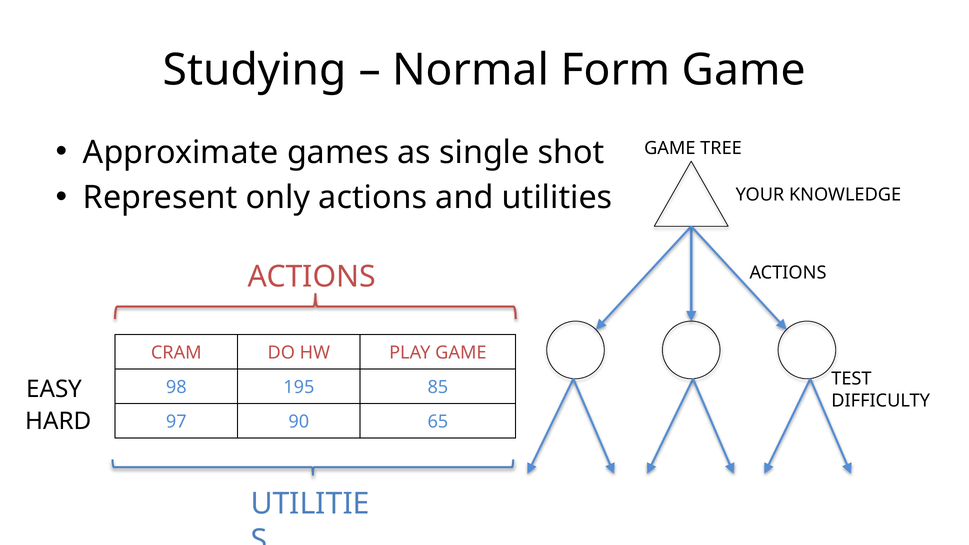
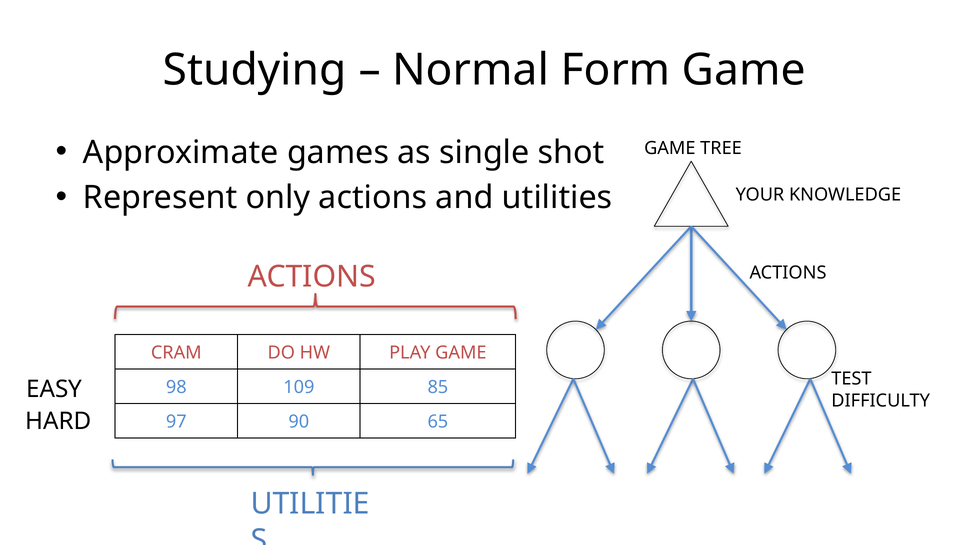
195: 195 -> 109
